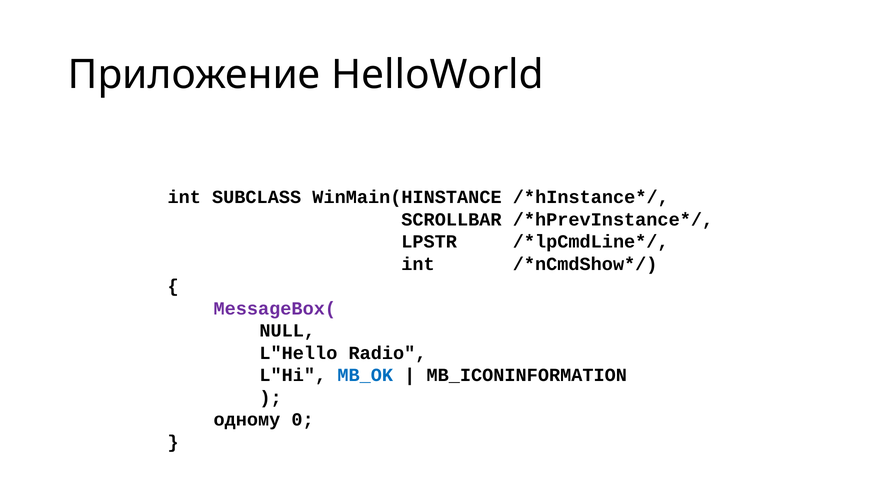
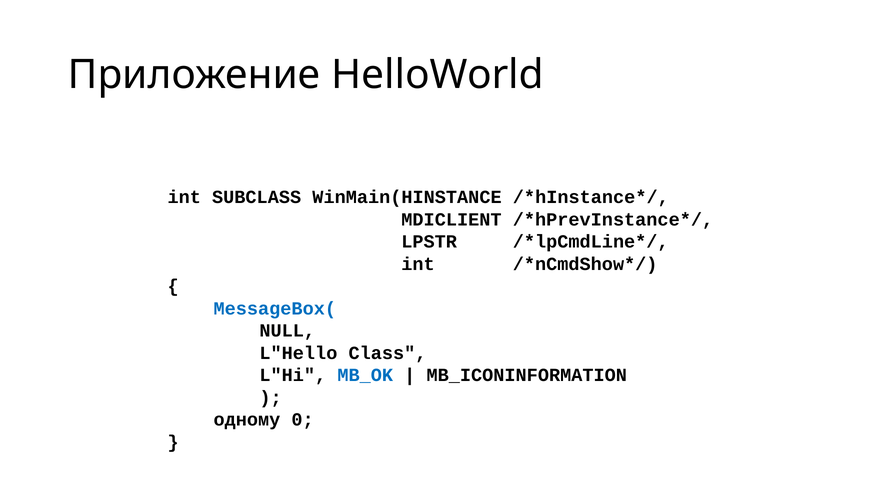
SCROLLBAR: SCROLLBAR -> MDICLIENT
MessageBox( colour: purple -> blue
Radio: Radio -> Class
